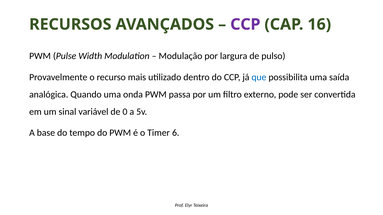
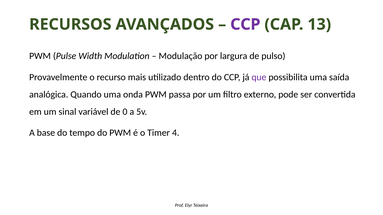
16: 16 -> 13
que colour: blue -> purple
6: 6 -> 4
